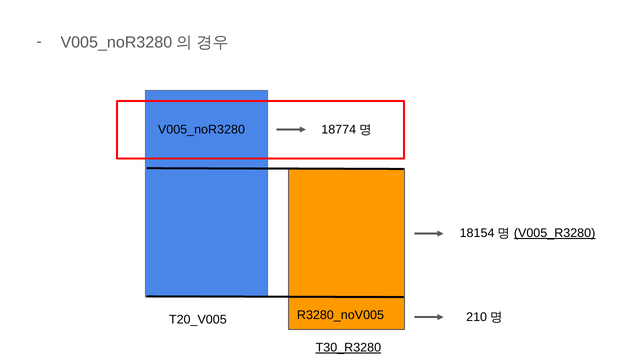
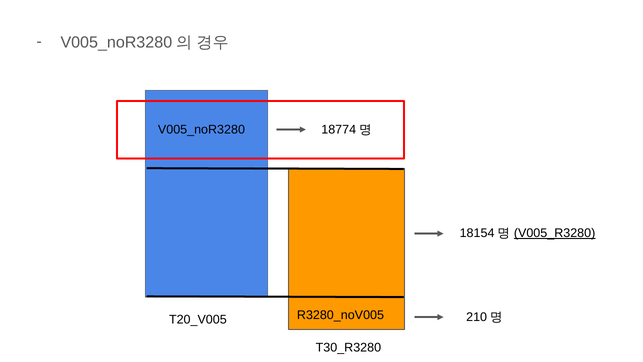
T30_R3280 underline: present -> none
